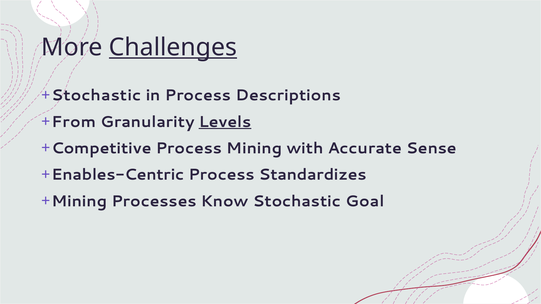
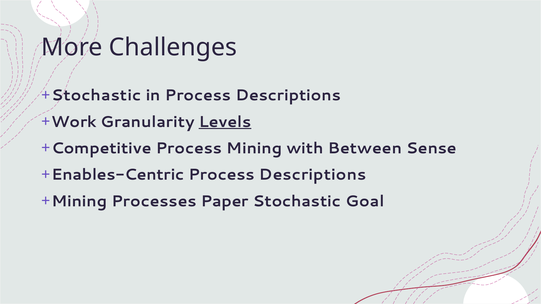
Challenges underline: present -> none
From: From -> Work
Accurate: Accurate -> Between
Standardizes at (313, 175): Standardizes -> Descriptions
Know: Know -> Paper
